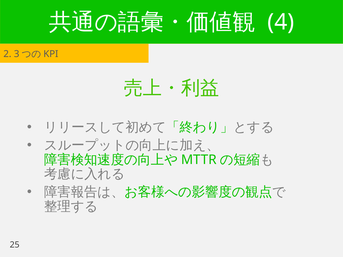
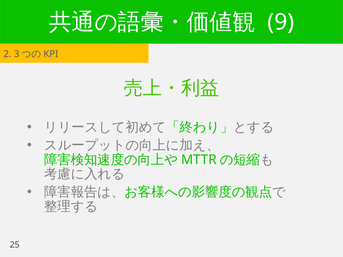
4: 4 -> 9
